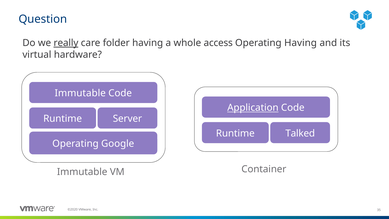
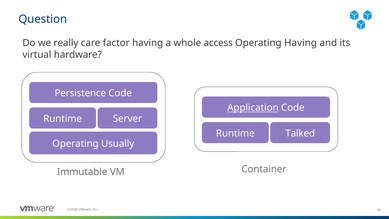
really underline: present -> none
folder: folder -> factor
Immutable at (80, 93): Immutable -> Persistence
Google: Google -> Usually
